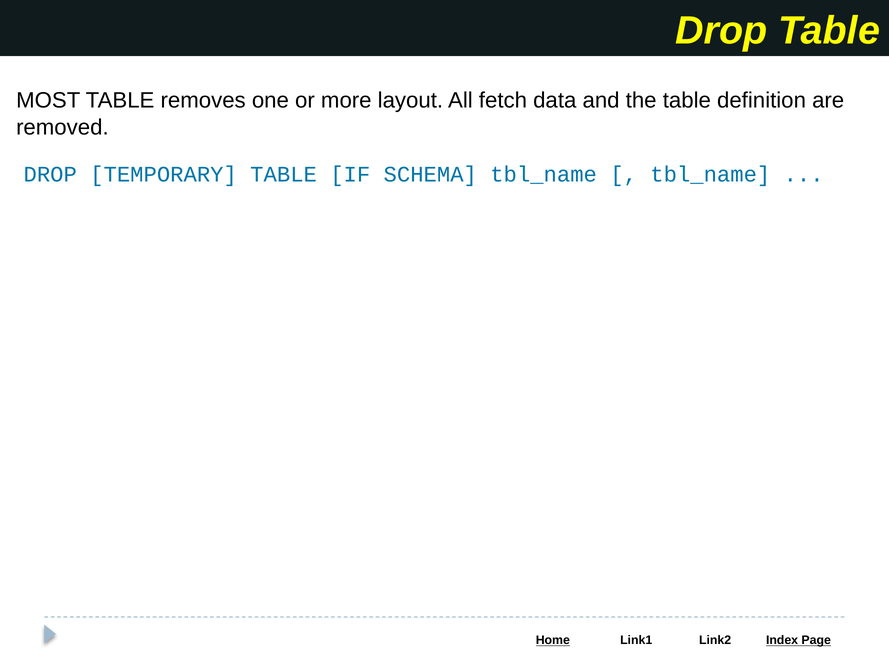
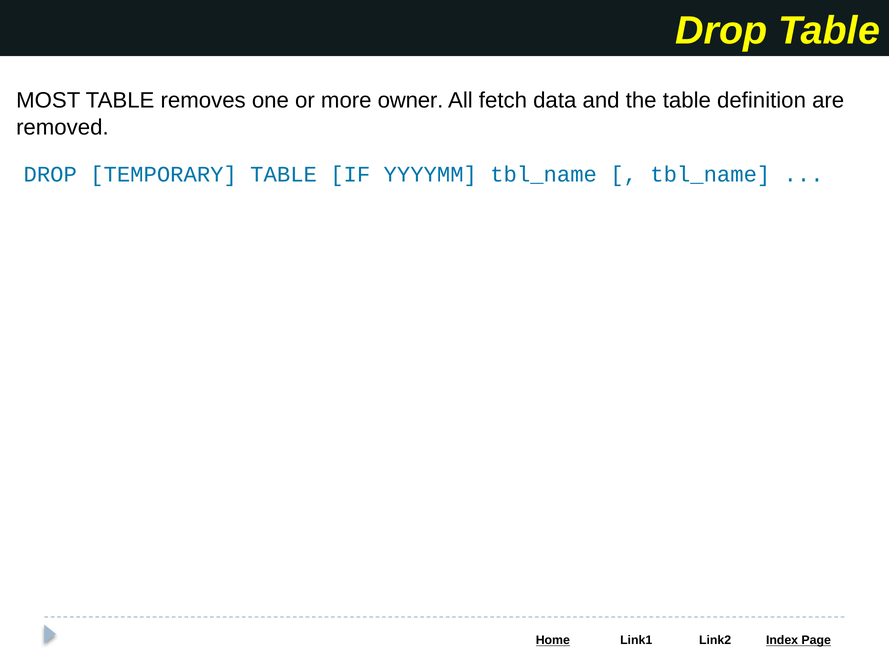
layout: layout -> owner
SCHEMA: SCHEMA -> YYYYMM
